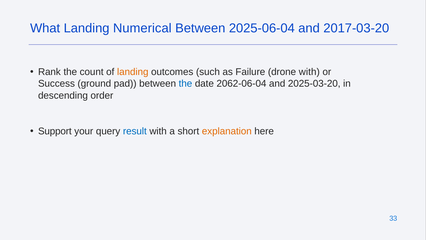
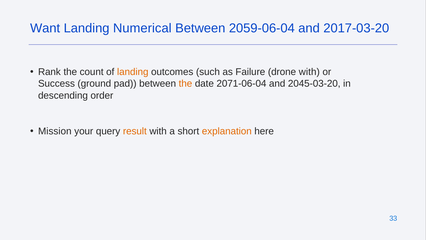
What: What -> Want
2025-06-04: 2025-06-04 -> 2059-06-04
the at (185, 84) colour: blue -> orange
2062-06-04: 2062-06-04 -> 2071-06-04
2025-03-20: 2025-03-20 -> 2045-03-20
Support: Support -> Mission
result colour: blue -> orange
